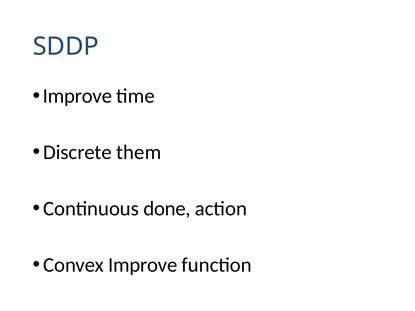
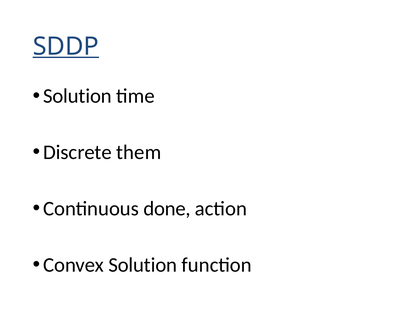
SDDP underline: none -> present
Improve at (77, 96): Improve -> Solution
Convex Improve: Improve -> Solution
